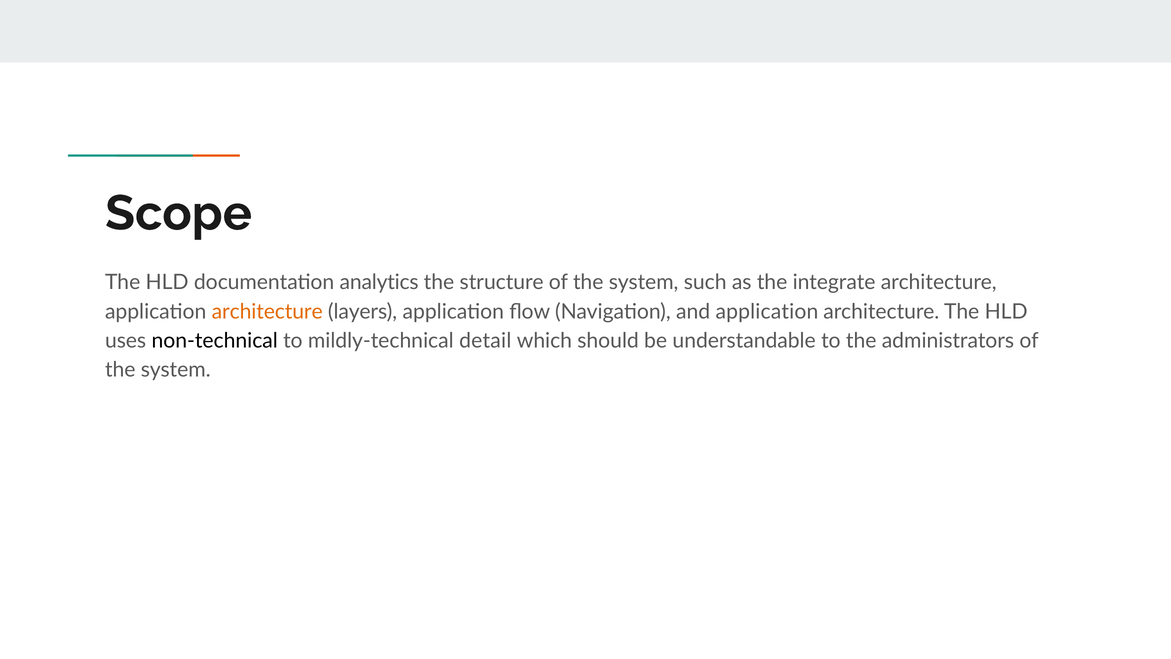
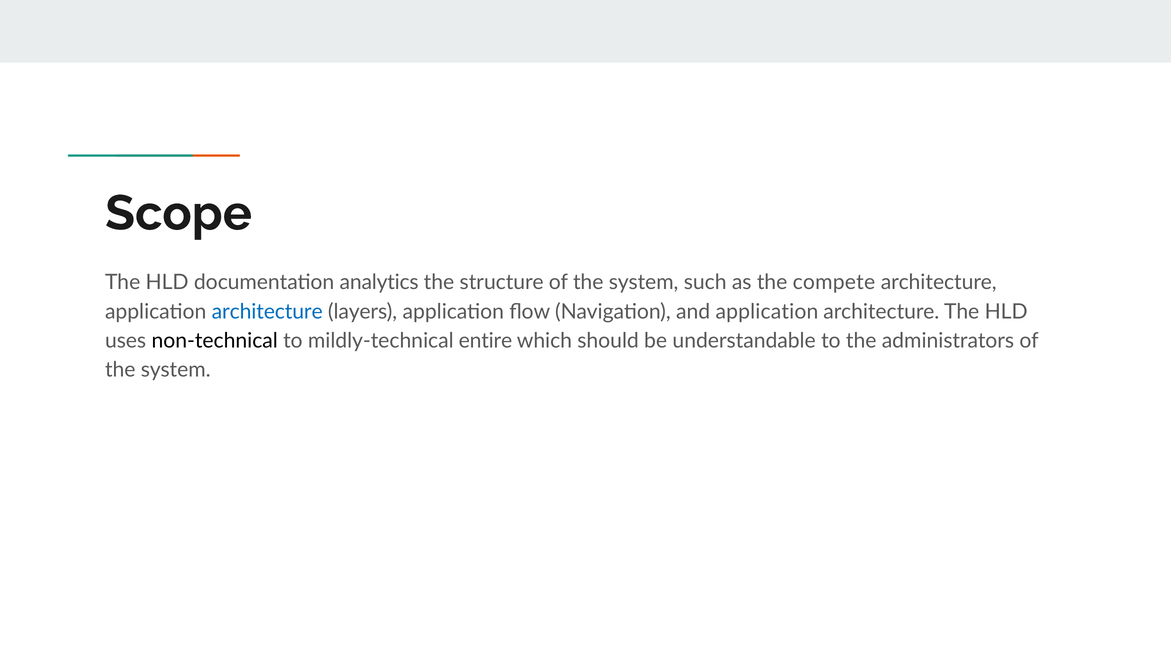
integrate: integrate -> compete
architecture at (267, 311) colour: orange -> blue
detail: detail -> entire
